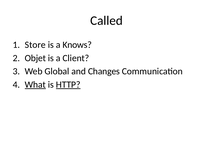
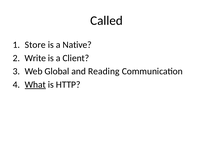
Knows: Knows -> Native
Objet: Objet -> Write
Changes: Changes -> Reading
HTTP underline: present -> none
